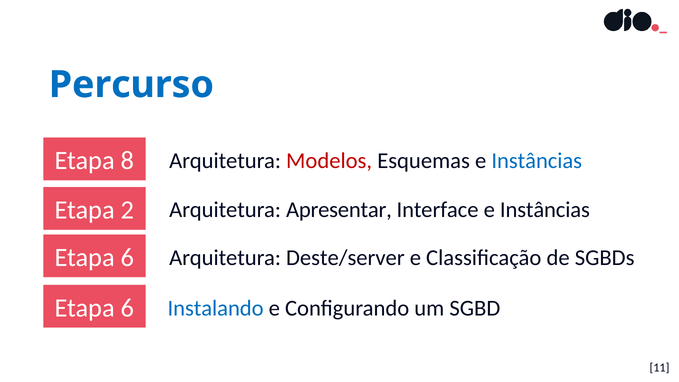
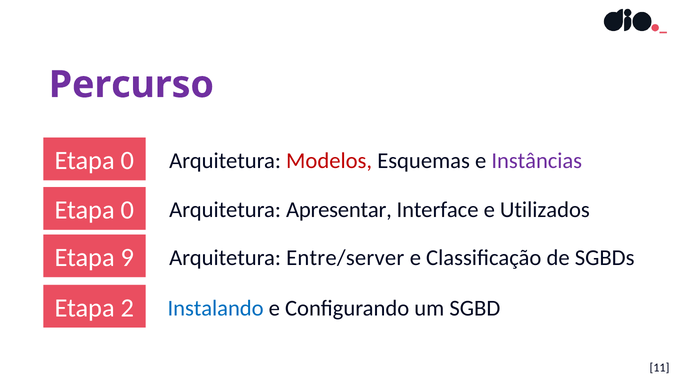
Percurso colour: blue -> purple
8 at (127, 161): 8 -> 0
Instâncias at (537, 161) colour: blue -> purple
2 at (127, 210): 2 -> 0
Interface e Instâncias: Instâncias -> Utilizados
6 at (127, 258): 6 -> 9
Deste/server: Deste/server -> Entre/server
6 at (127, 308): 6 -> 2
